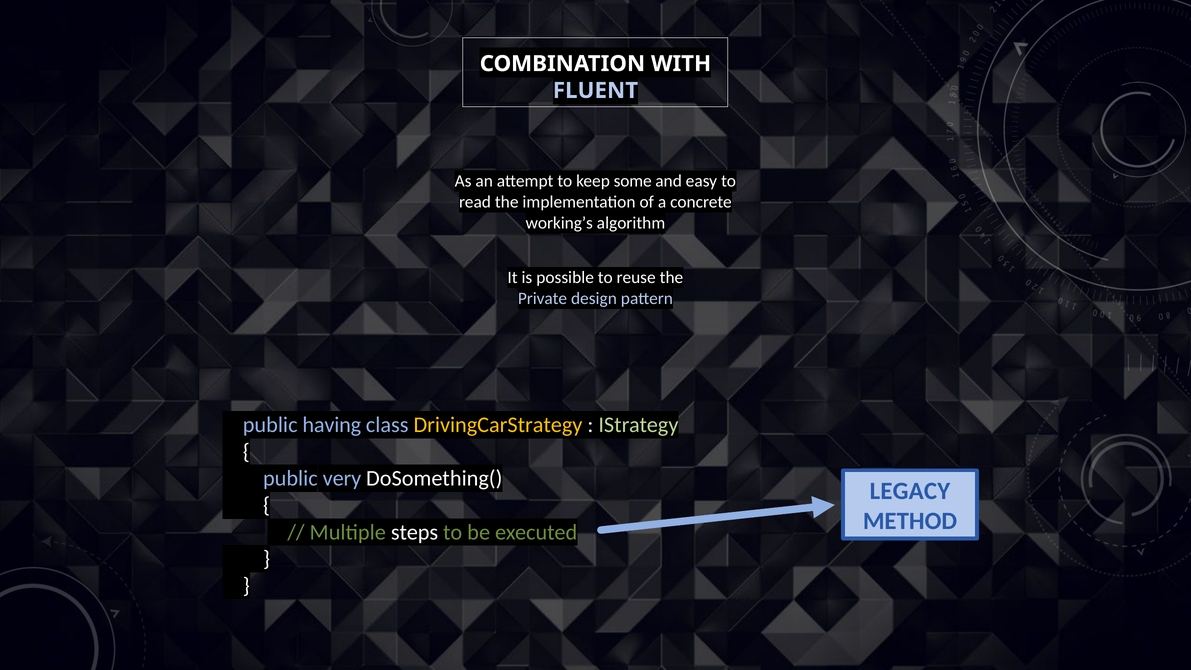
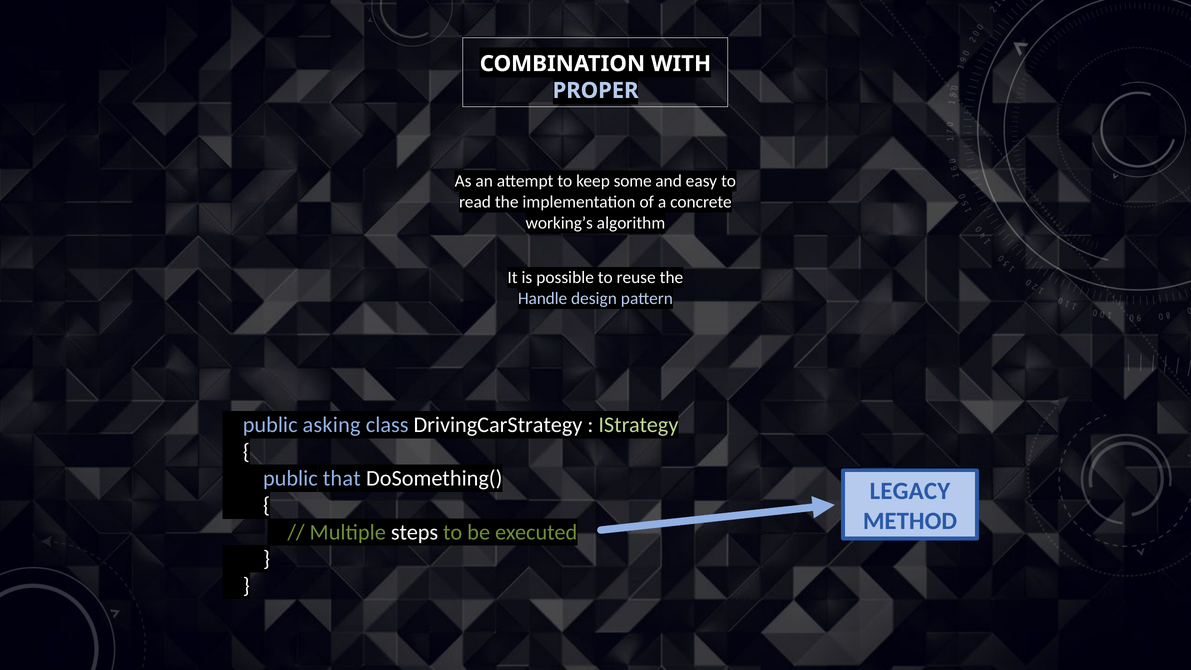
FLUENT: FLUENT -> PROPER
Private: Private -> Handle
having: having -> asking
DrivingCarStrategy colour: yellow -> white
very: very -> that
